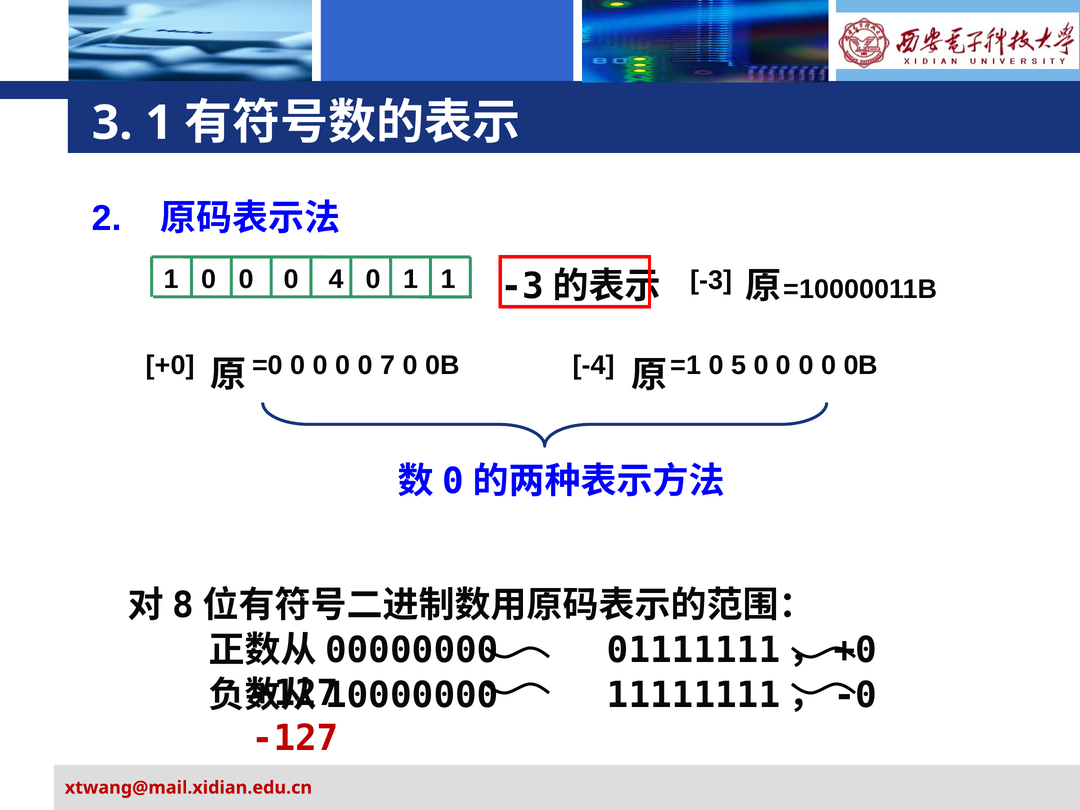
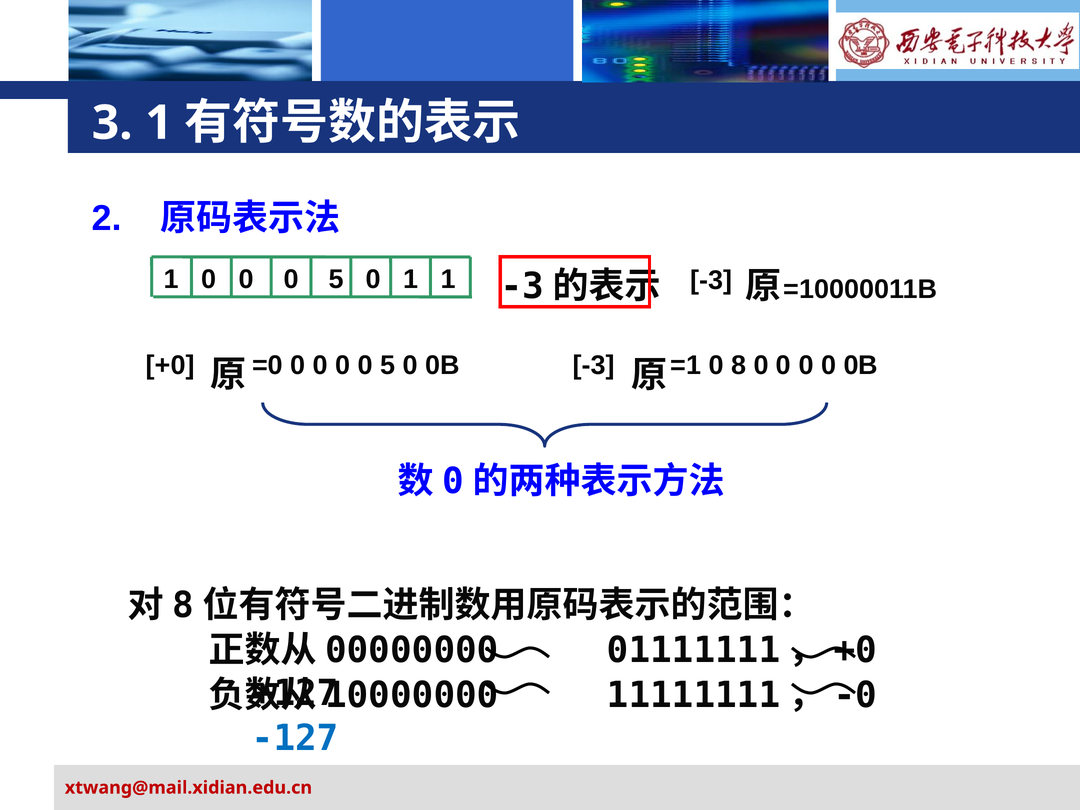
4 at (336, 279): 4 -> 5
7 at (388, 365): 7 -> 5
-4 at (594, 365): -4 -> -3
5: 5 -> 8
-127 colour: red -> blue
